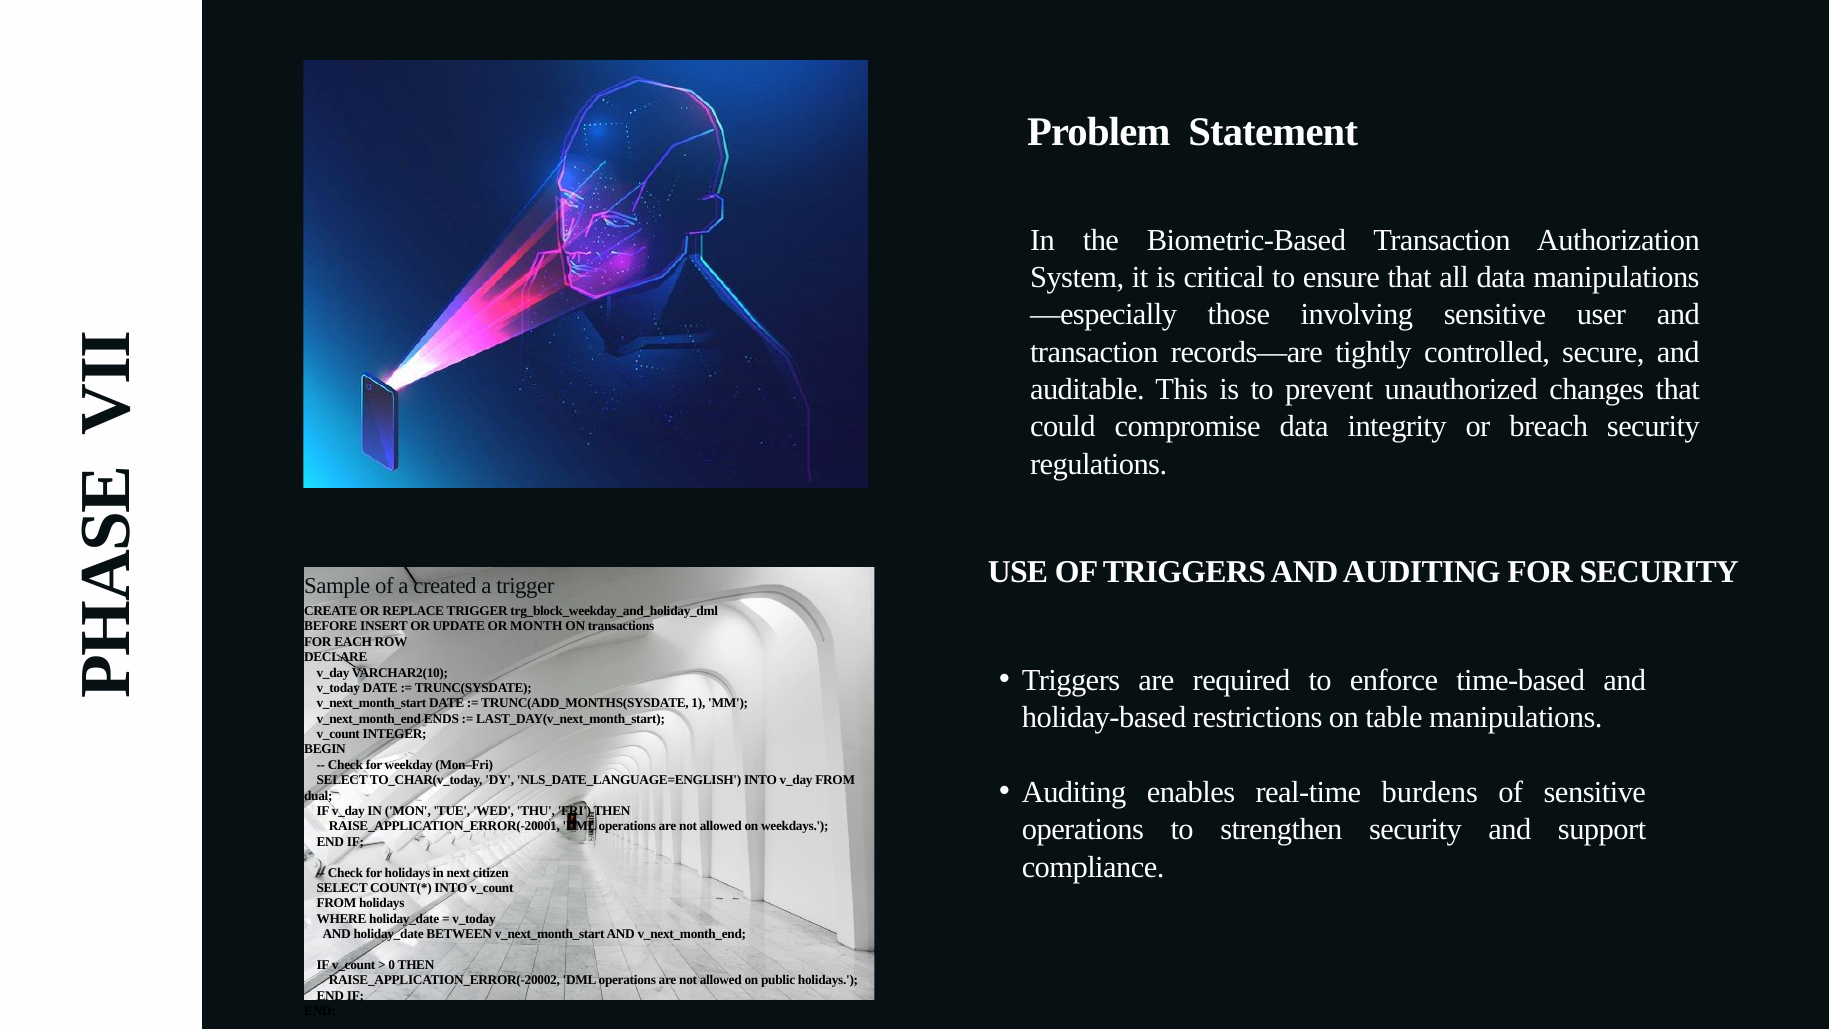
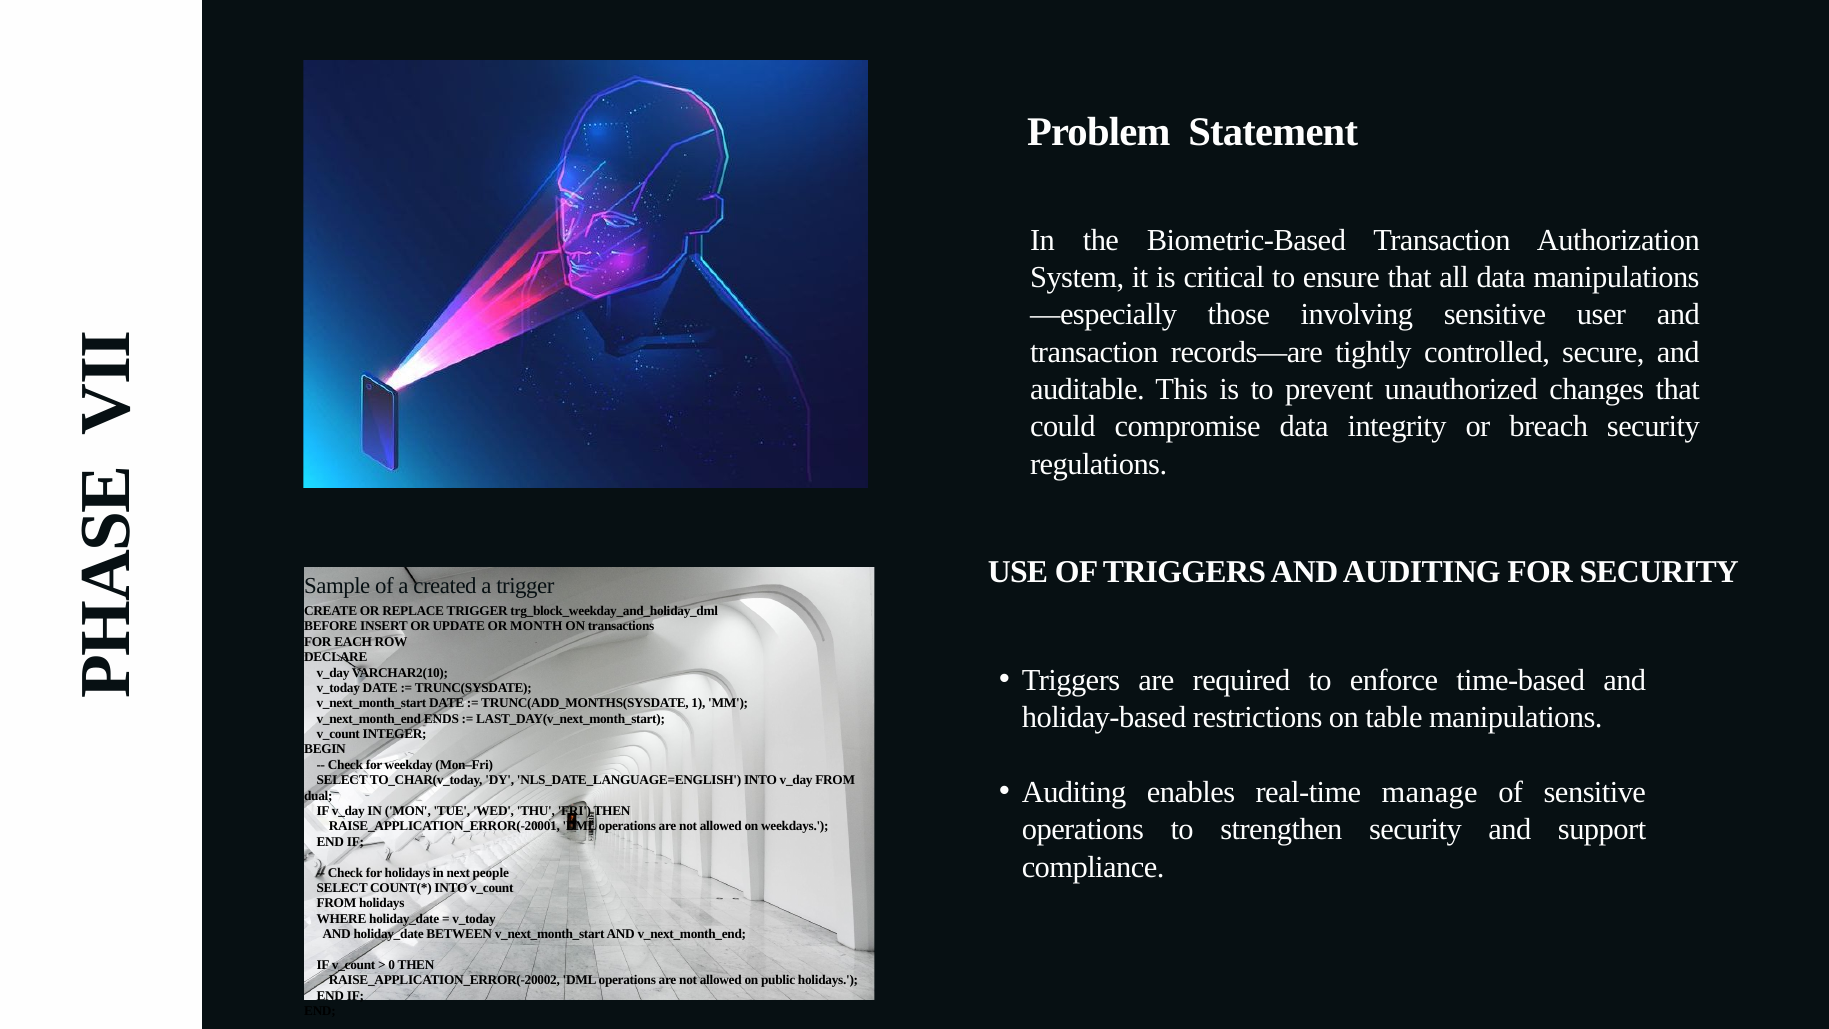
burdens: burdens -> manage
citizen: citizen -> people
